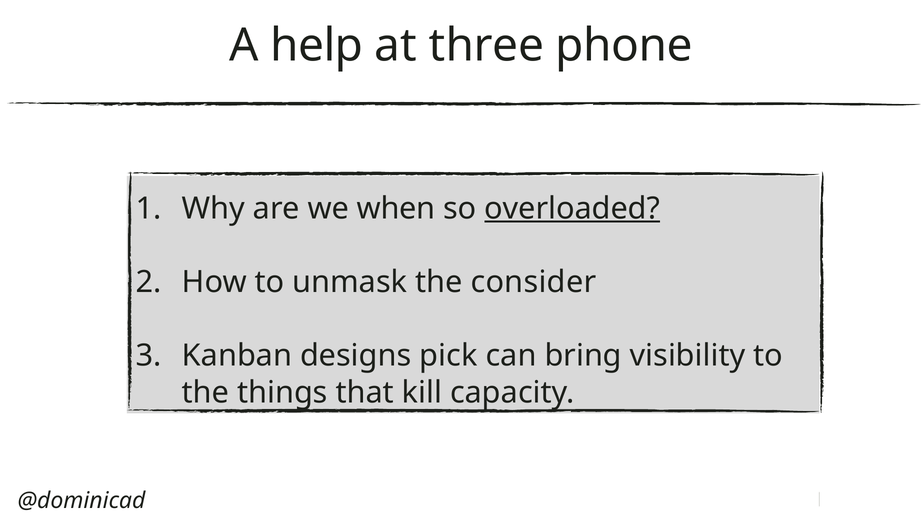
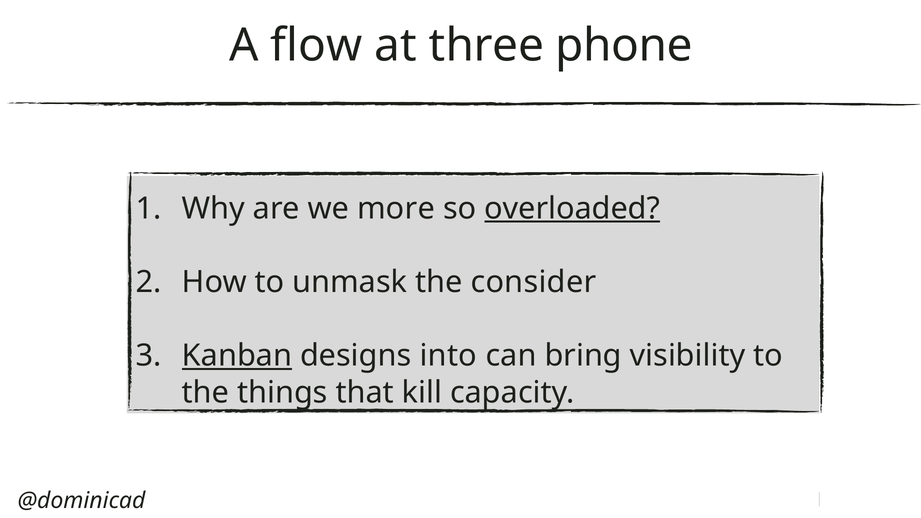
help: help -> flow
when: when -> more
Kanban underline: none -> present
pick: pick -> into
